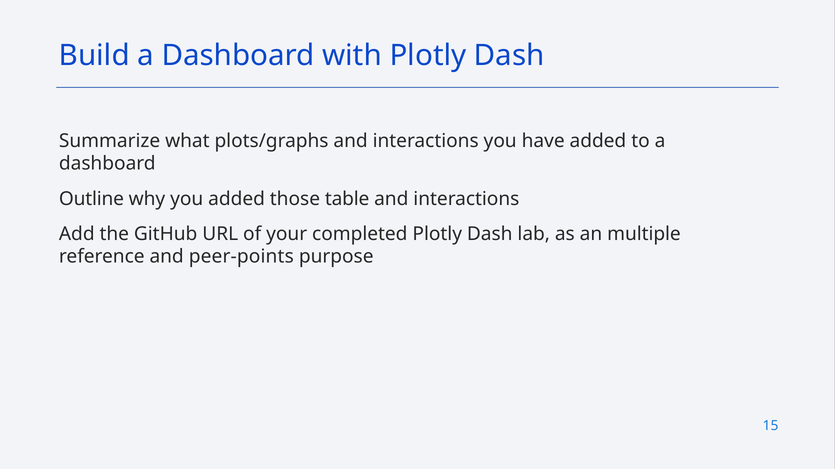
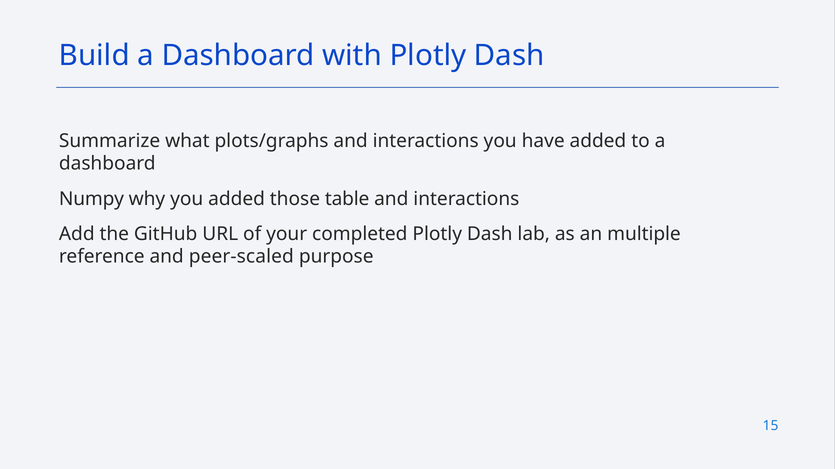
Outline: Outline -> Numpy
peer-points: peer-points -> peer-scaled
